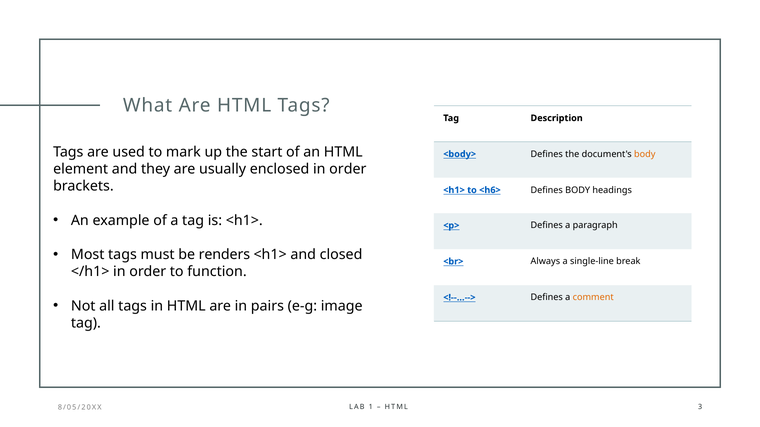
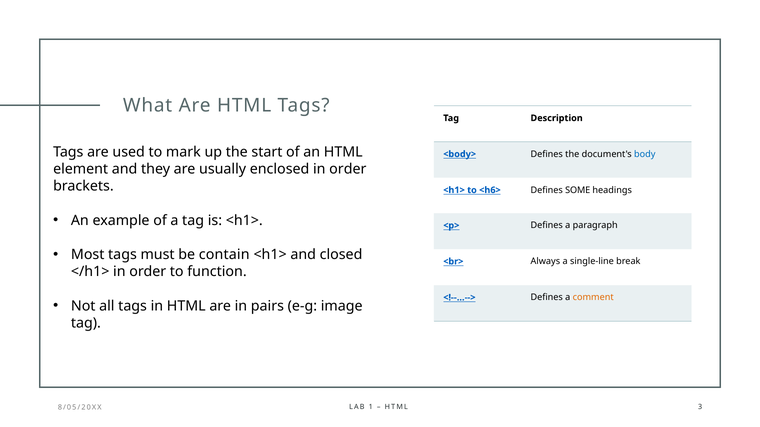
body at (645, 154) colour: orange -> blue
Defines BODY: BODY -> SOME
renders: renders -> contain
